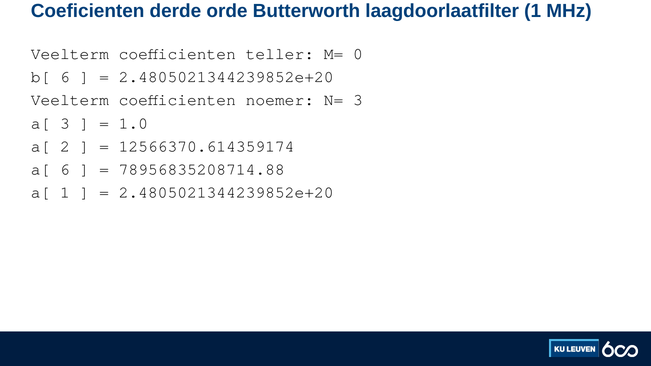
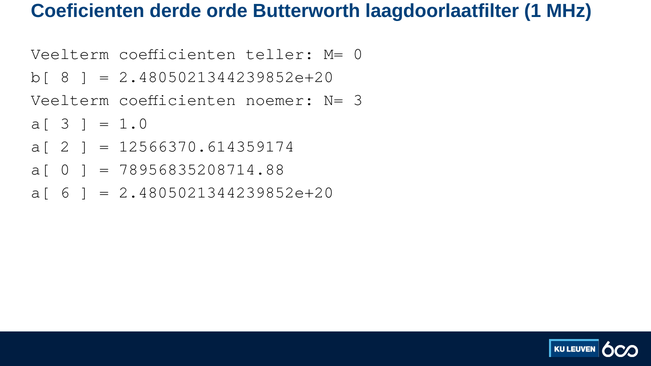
b[ 6: 6 -> 8
a[ 6: 6 -> 0
a[ 1: 1 -> 6
